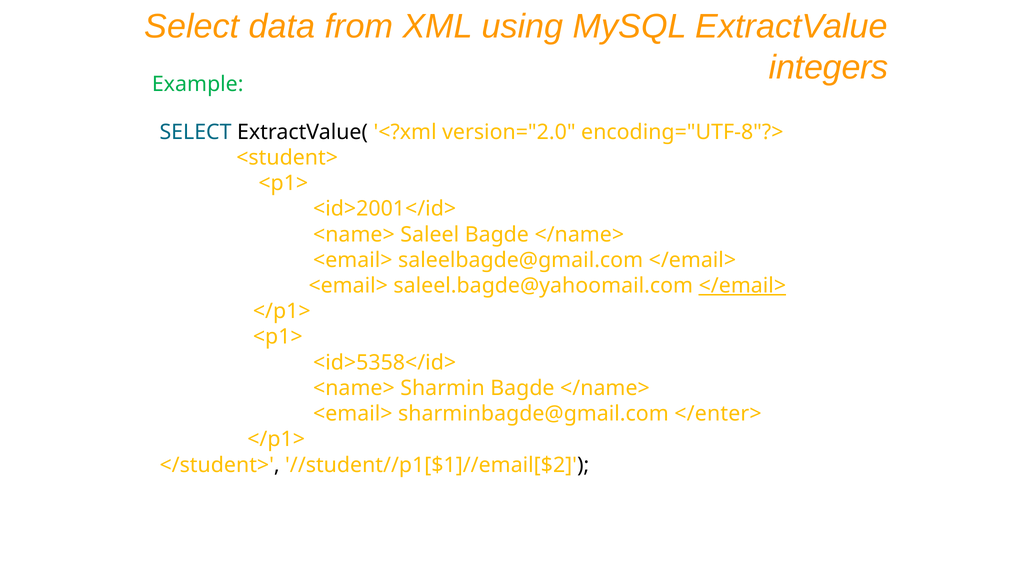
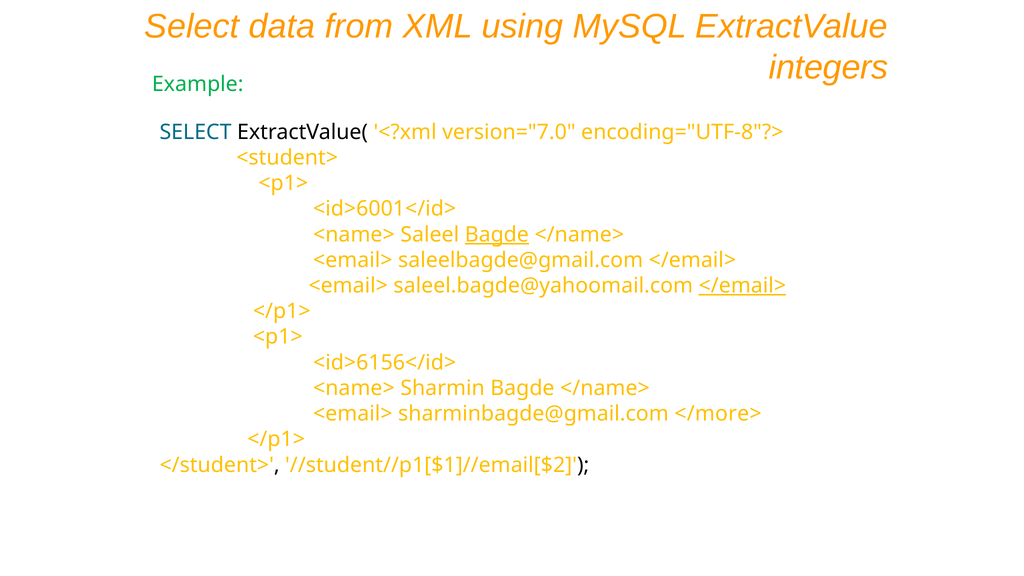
version="2.0: version="2.0 -> version="7.0
<id>2001</id>: <id>2001</id> -> <id>6001</id>
Bagde at (497, 234) underline: none -> present
<id>5358</id>: <id>5358</id> -> <id>6156</id>
</enter>: </enter> -> </more>
